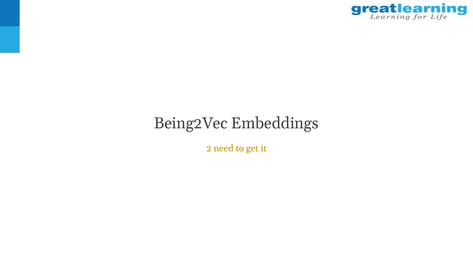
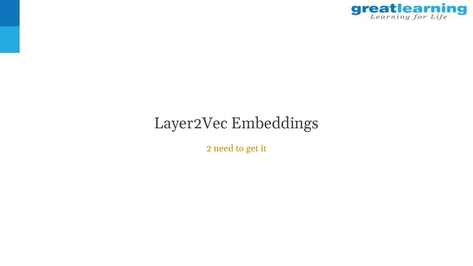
Being2Vec: Being2Vec -> Layer2Vec
